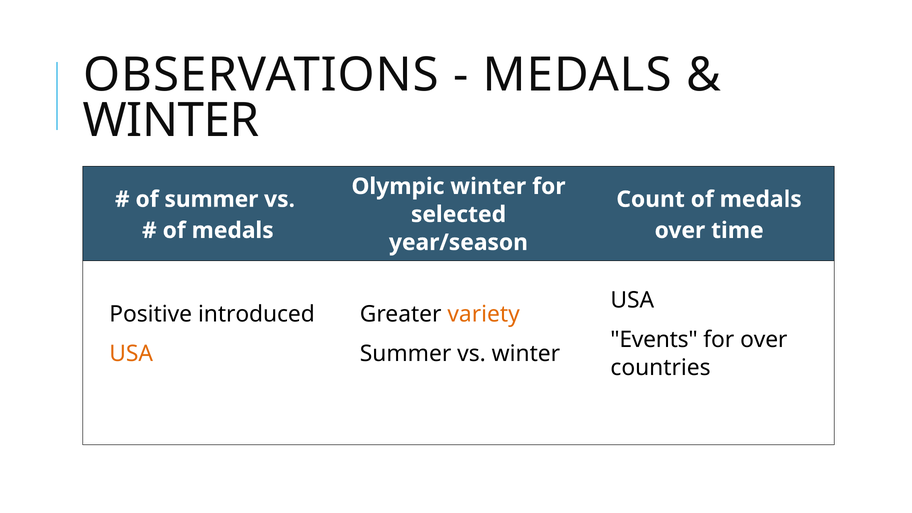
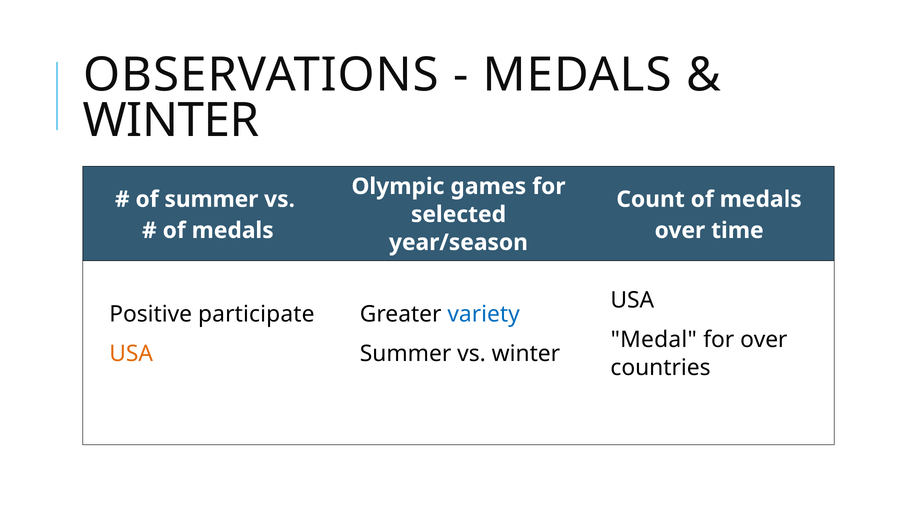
Olympic winter: winter -> games
introduced: introduced -> participate
variety colour: orange -> blue
Events: Events -> Medal
